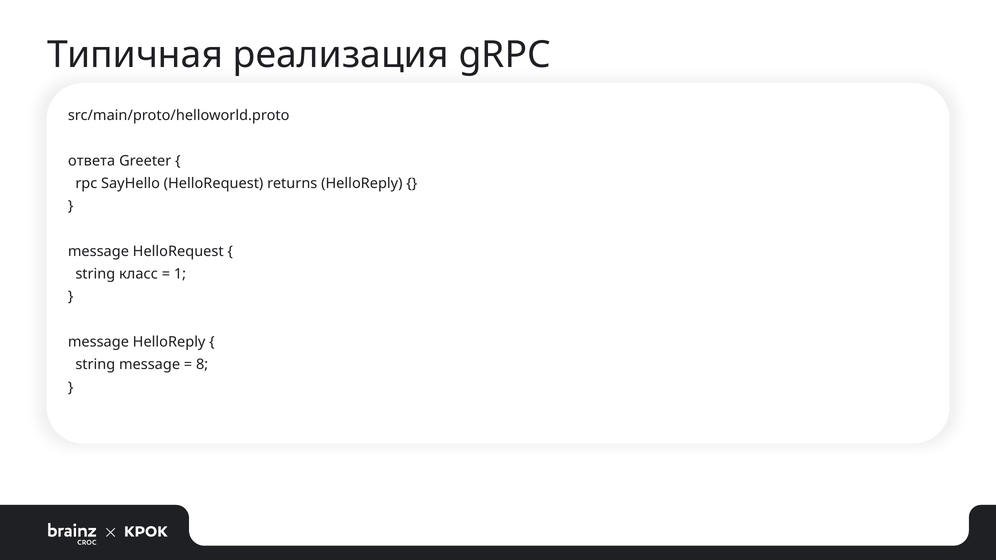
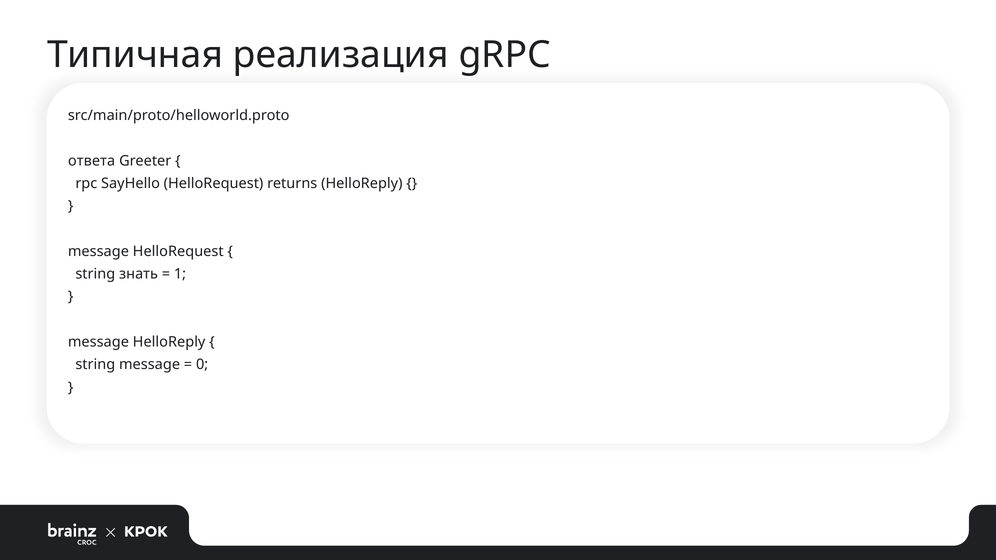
класс: класс -> знать
8: 8 -> 0
